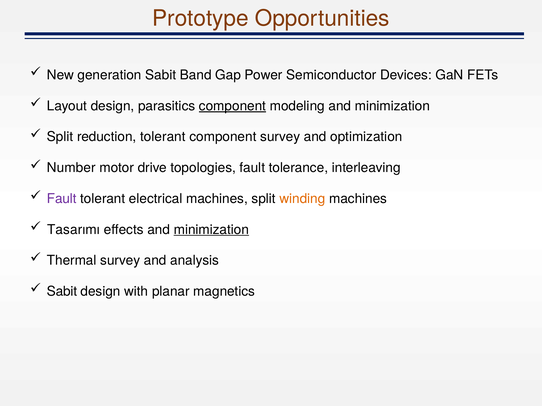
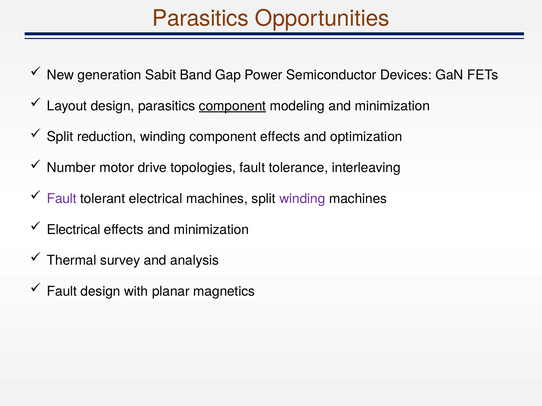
Prototype at (200, 18): Prototype -> Parasitics
reduction tolerant: tolerant -> winding
component survey: survey -> effects
winding at (302, 199) colour: orange -> purple
Tasarımı at (74, 230): Tasarımı -> Electrical
minimization at (211, 230) underline: present -> none
Sabit at (62, 292): Sabit -> Fault
